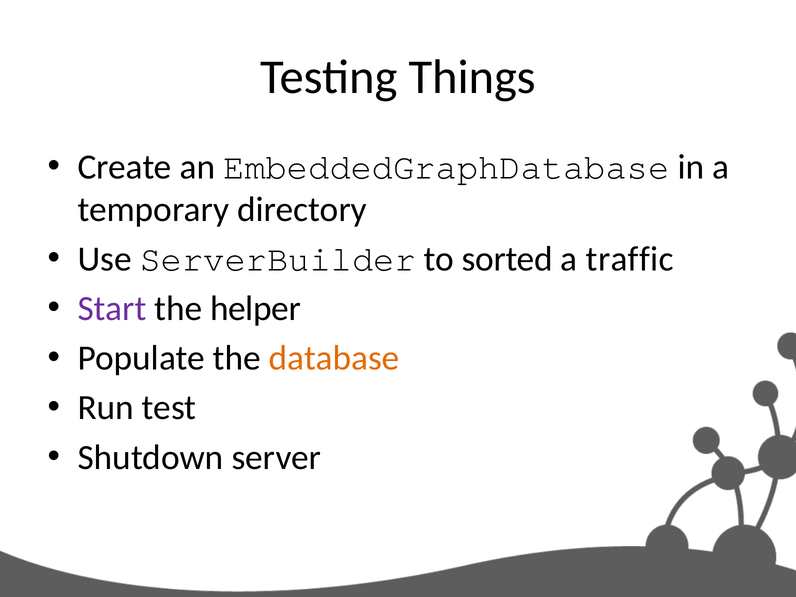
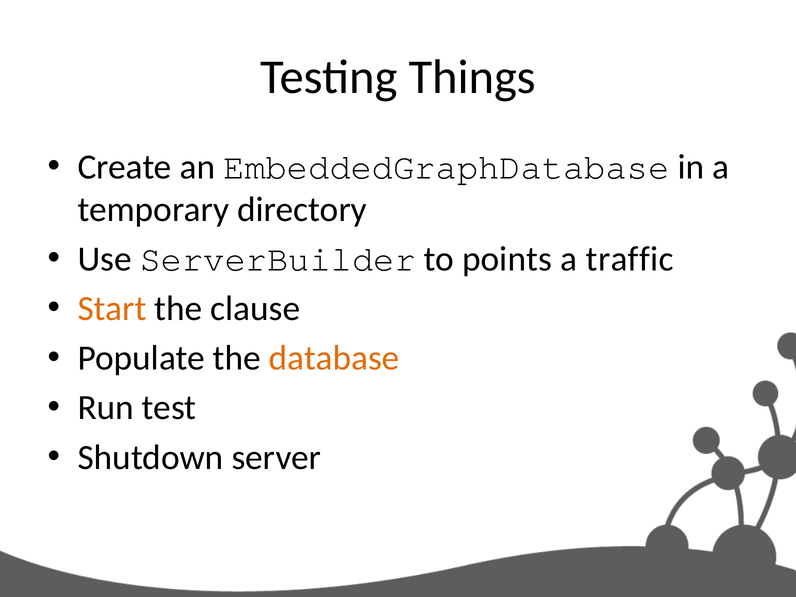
sorted: sorted -> points
Start colour: purple -> orange
helper: helper -> clause
